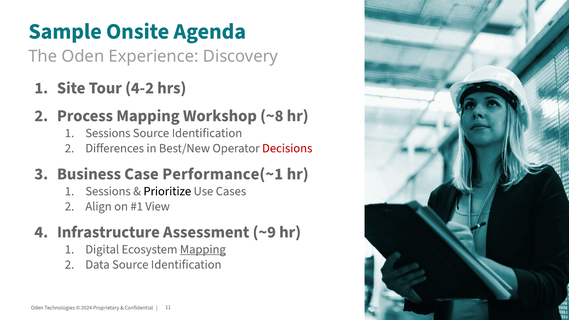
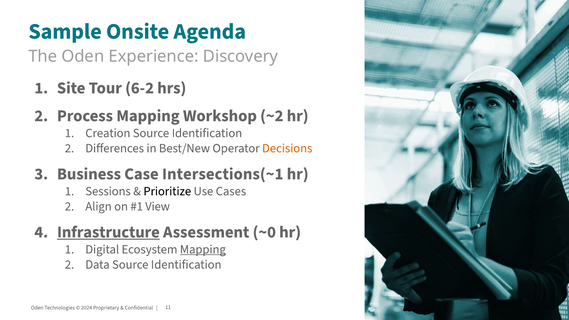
4-2: 4-2 -> 6-2
~8: ~8 -> ~2
Sessions at (108, 133): Sessions -> Creation
Decisions colour: red -> orange
Performance(~1: Performance(~1 -> Intersections(~1
Infrastructure underline: none -> present
~9: ~9 -> ~0
